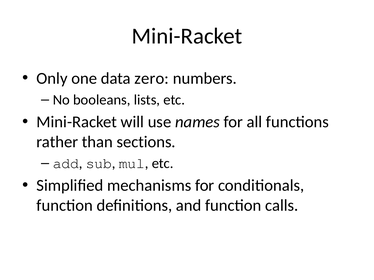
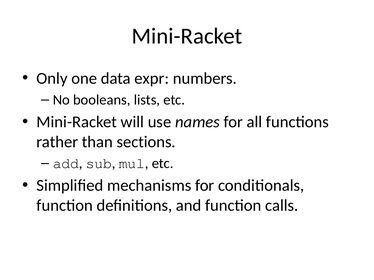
zero: zero -> expr
